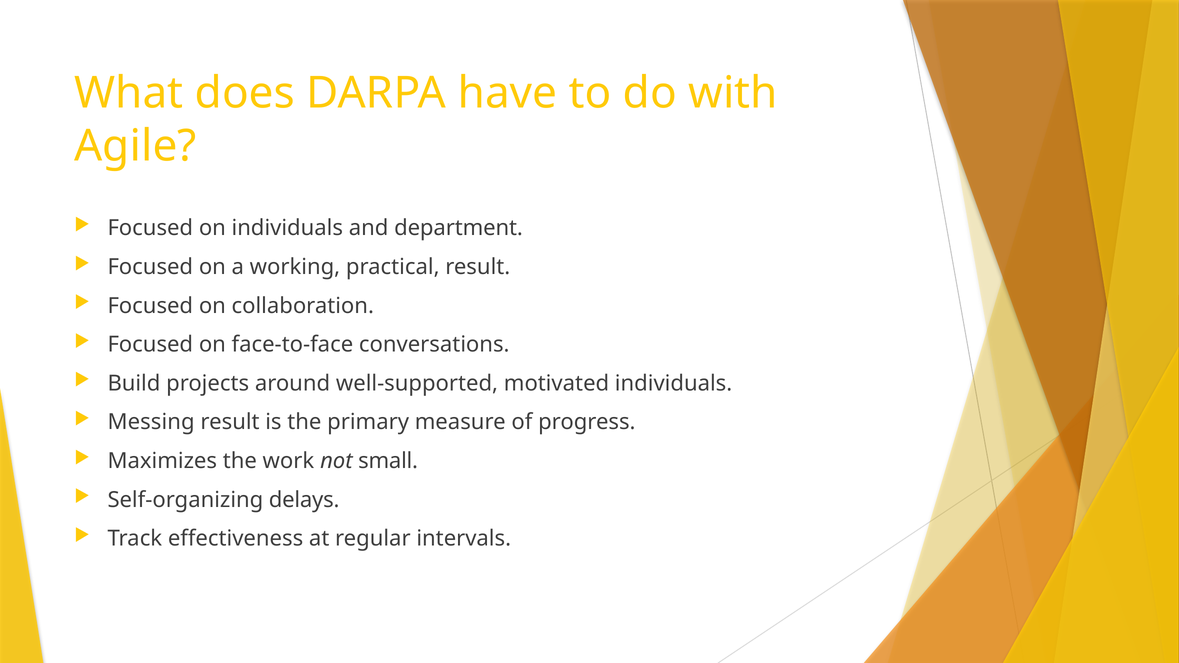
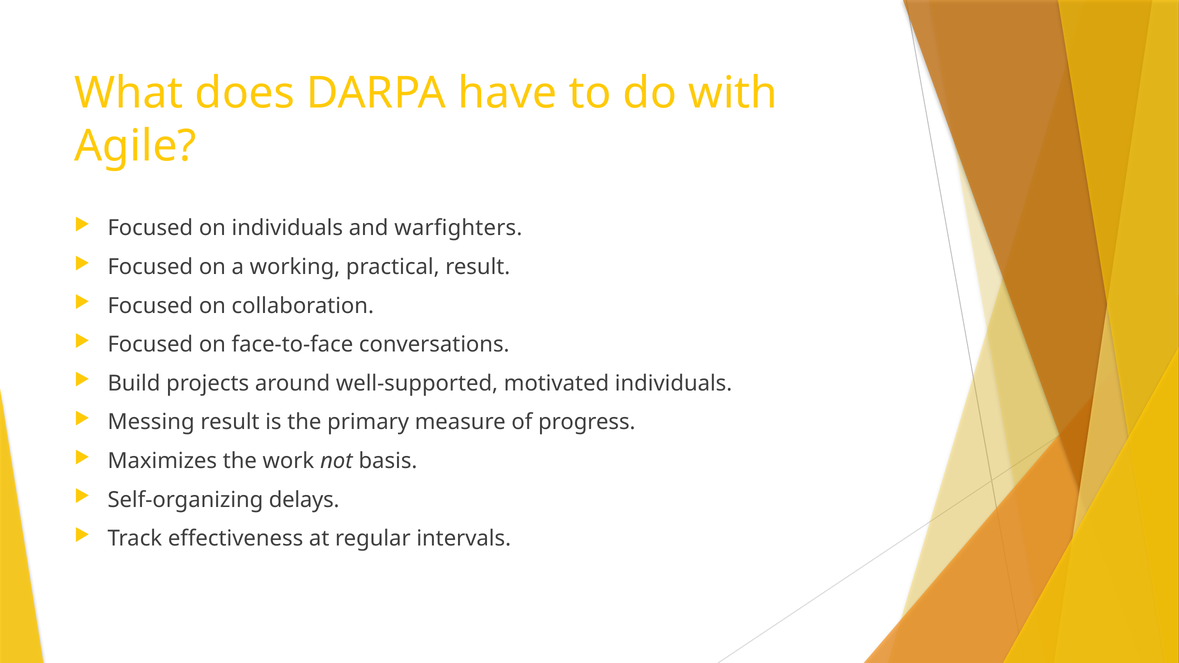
department: department -> warfighters
small: small -> basis
